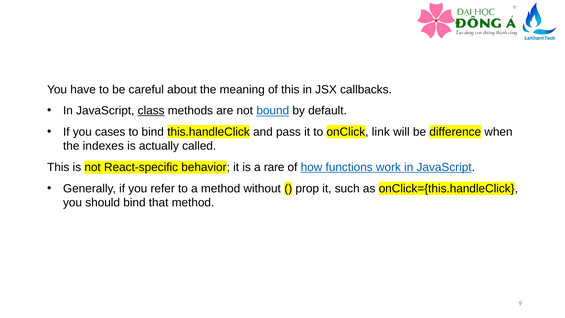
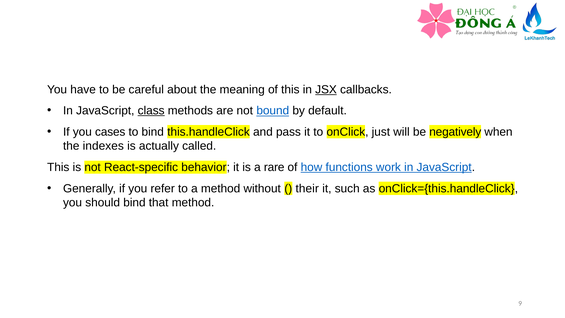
JSX underline: none -> present
link: link -> just
difference: difference -> negatively
prop: prop -> their
